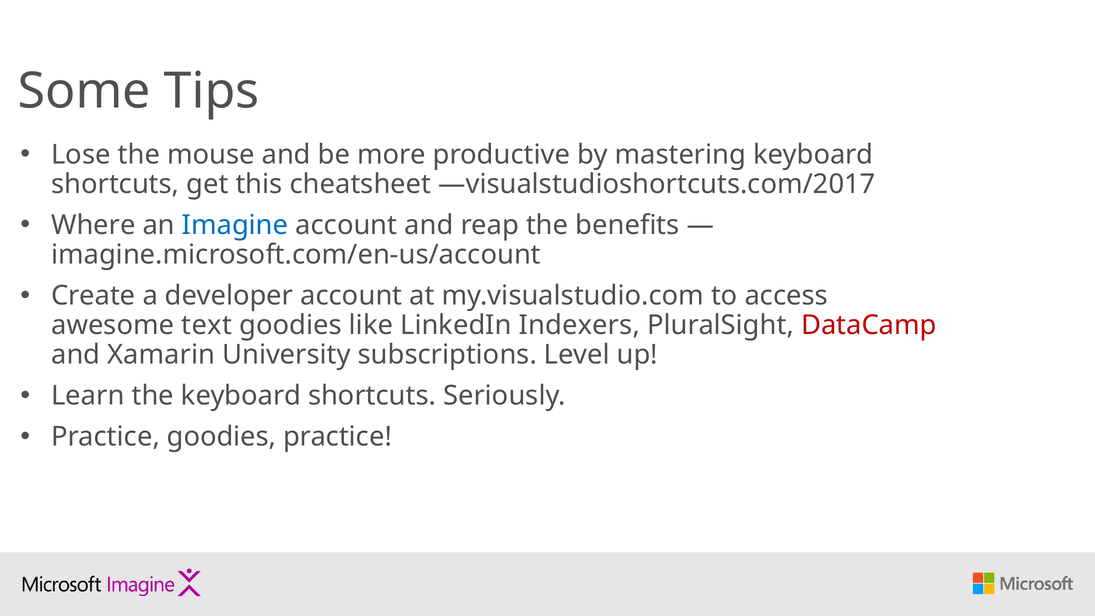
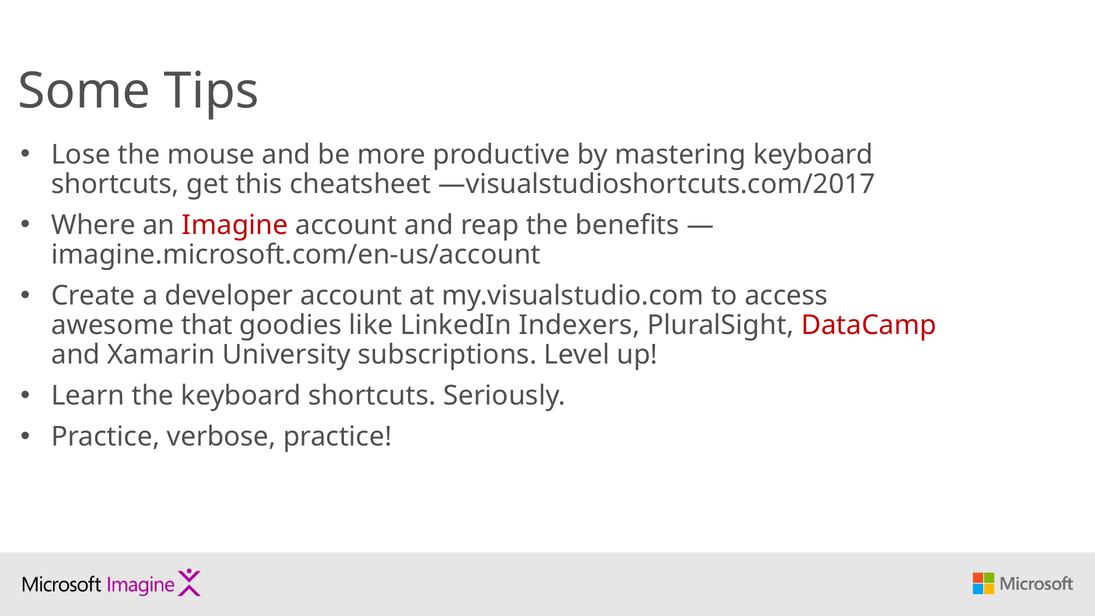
Imagine colour: blue -> red
text: text -> that
Practice goodies: goodies -> verbose
